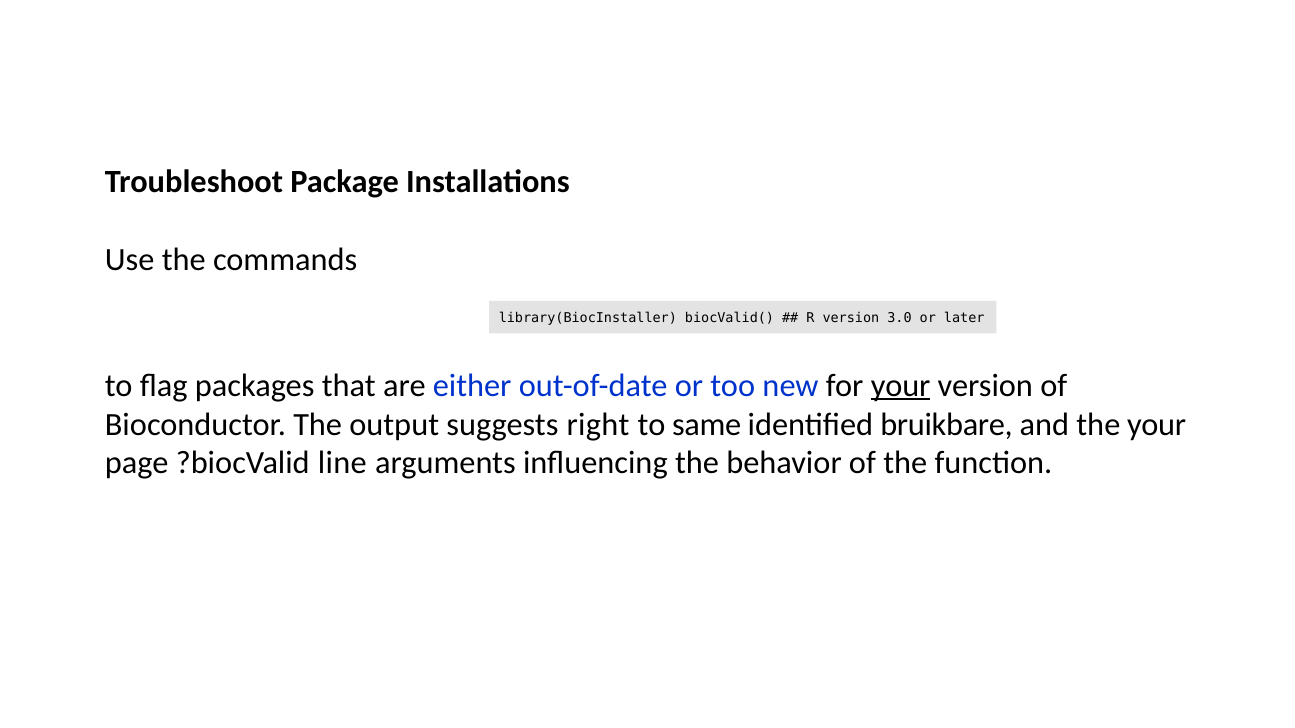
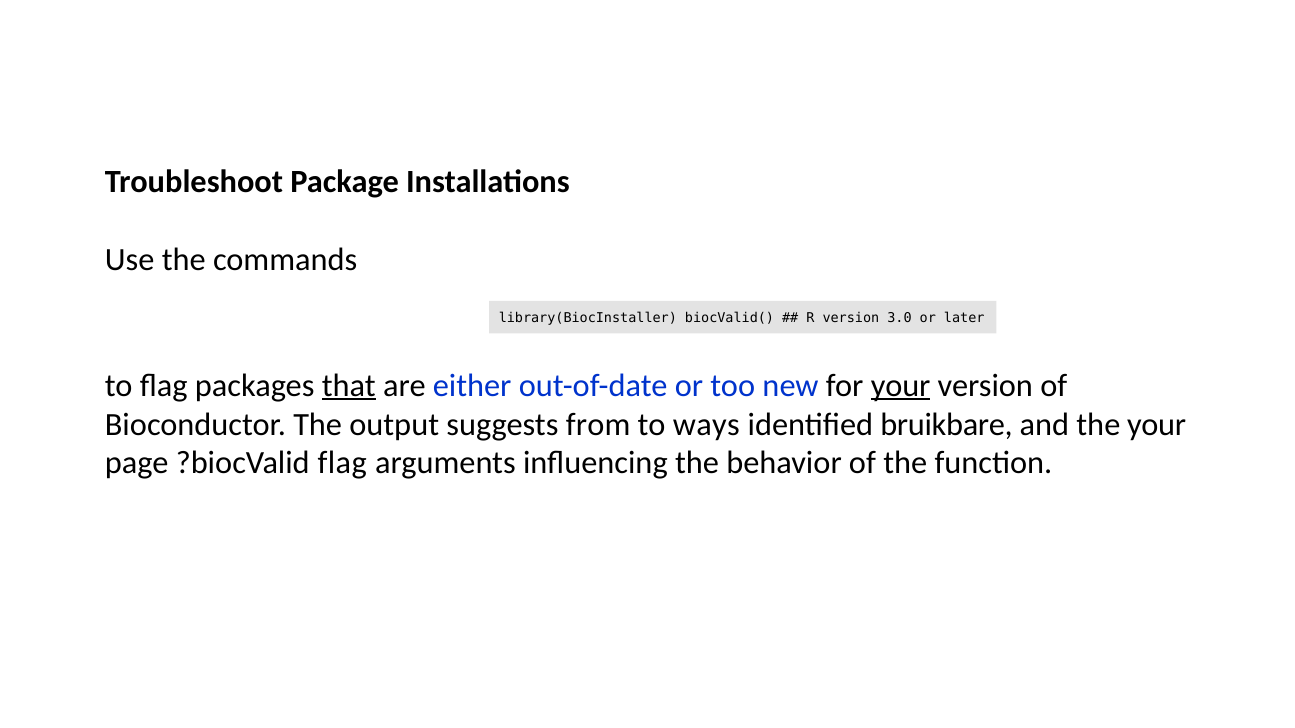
that underline: none -> present
right: right -> from
same: same -> ways
?biocValid line: line -> flag
